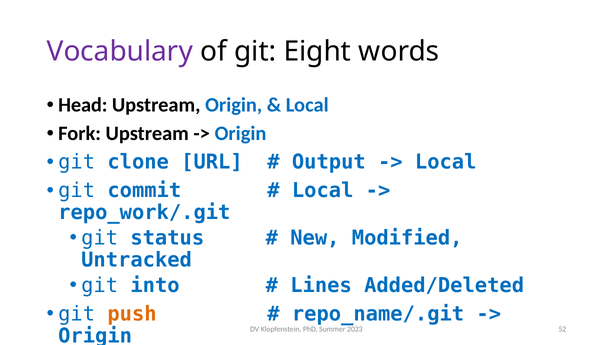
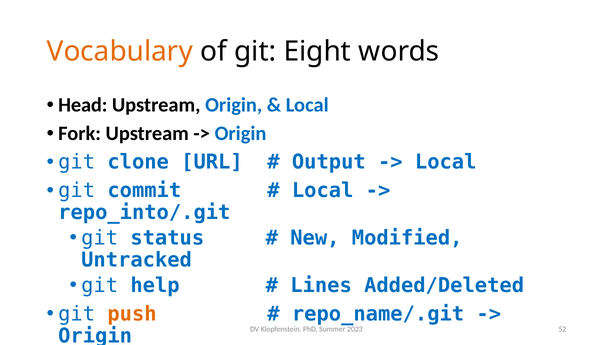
Vocabulary colour: purple -> orange
repo_work/.git: repo_work/.git -> repo_into/.git
into: into -> help
